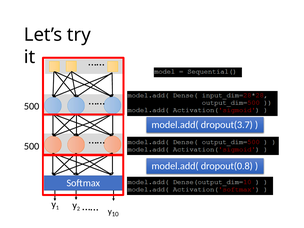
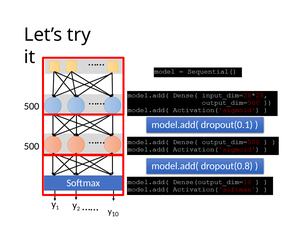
dropout(3.7: dropout(3.7 -> dropout(0.1
